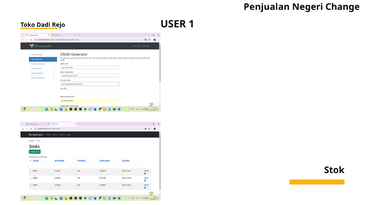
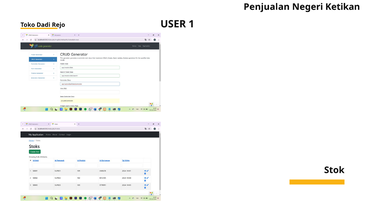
Change: Change -> Ketikan
